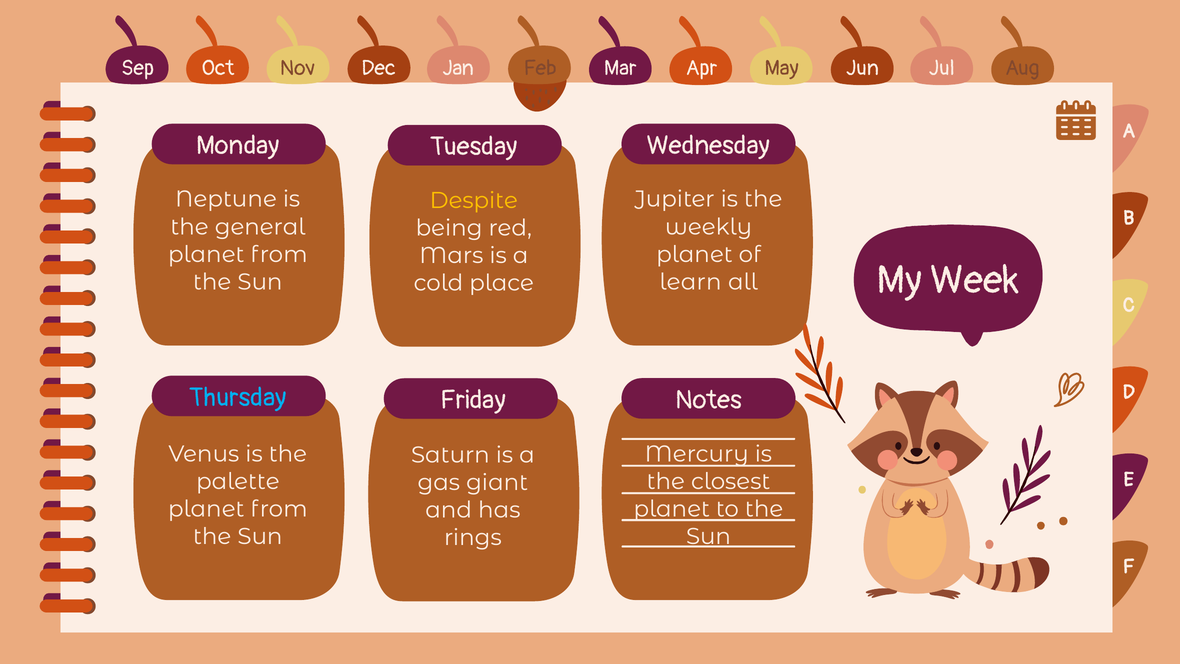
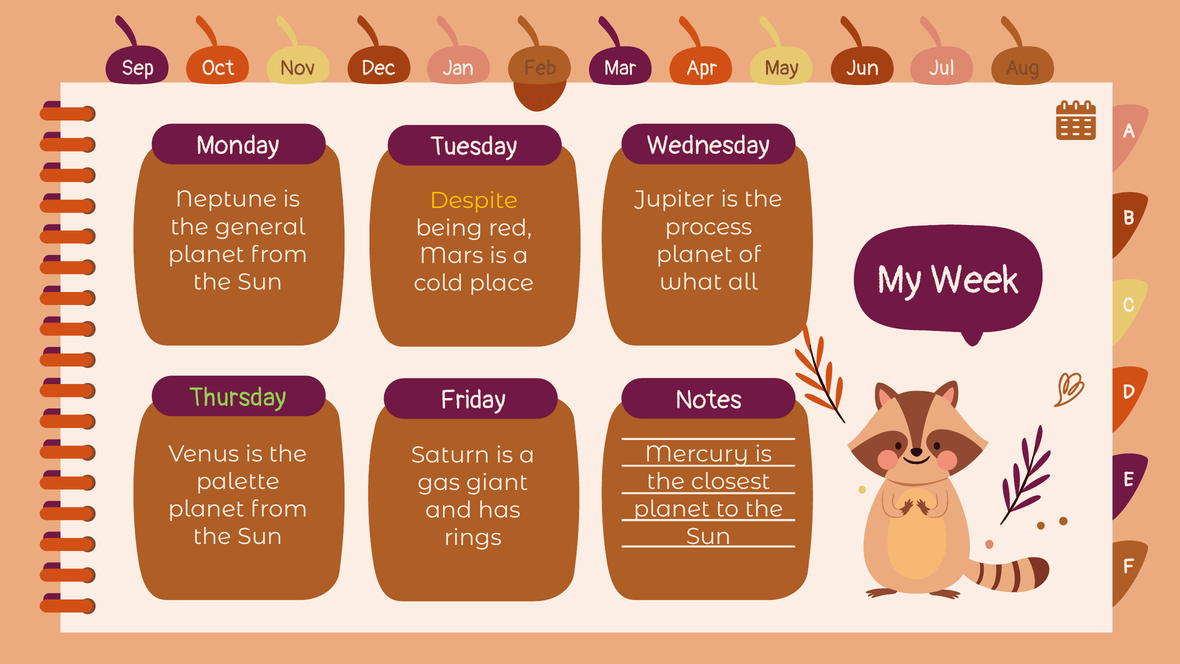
weekly: weekly -> process
learn: learn -> what
Thursday colour: light blue -> light green
